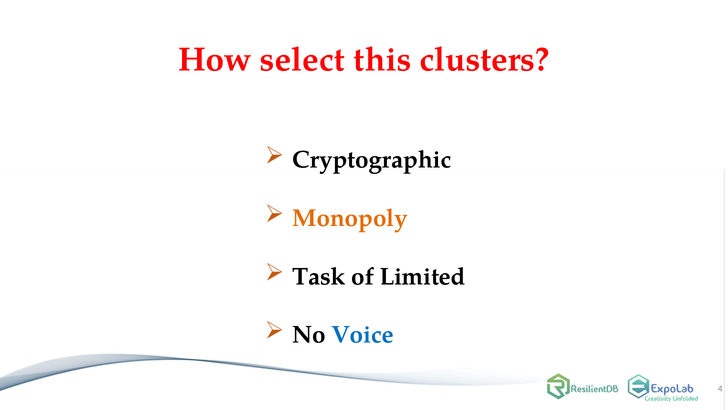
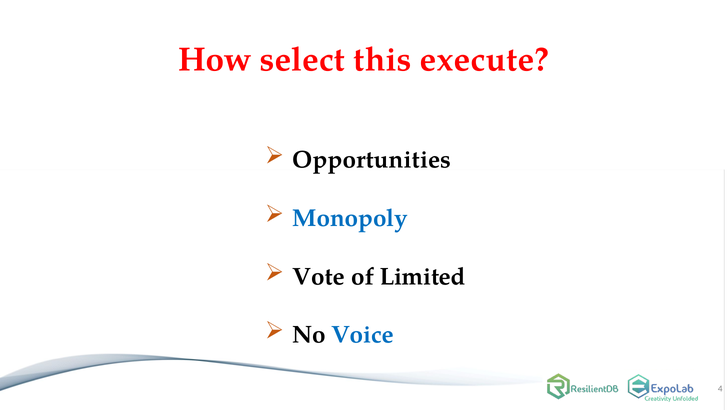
clusters: clusters -> execute
Cryptographic: Cryptographic -> Opportunities
Monopoly colour: orange -> blue
Task: Task -> Vote
